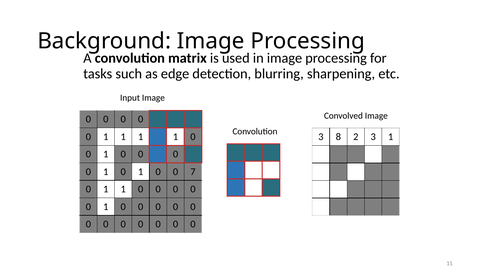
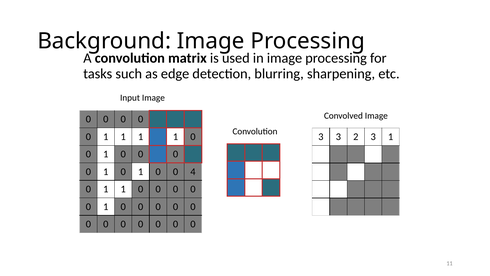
3 8: 8 -> 3
7: 7 -> 4
